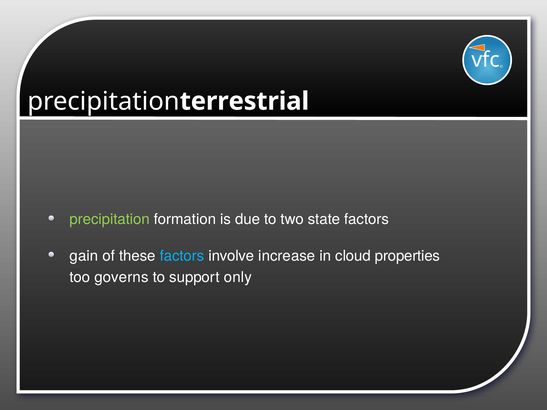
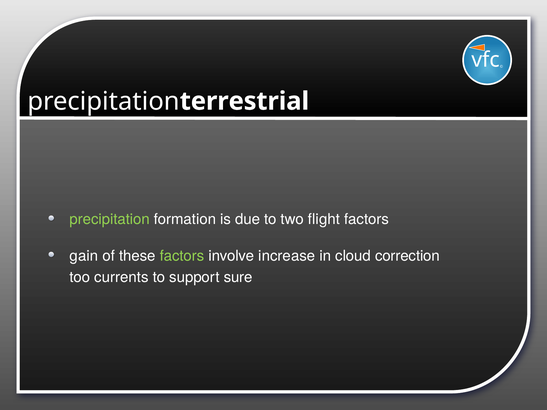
state: state -> flight
factors at (182, 256) colour: light blue -> light green
properties: properties -> correction
governs: governs -> currents
only: only -> sure
